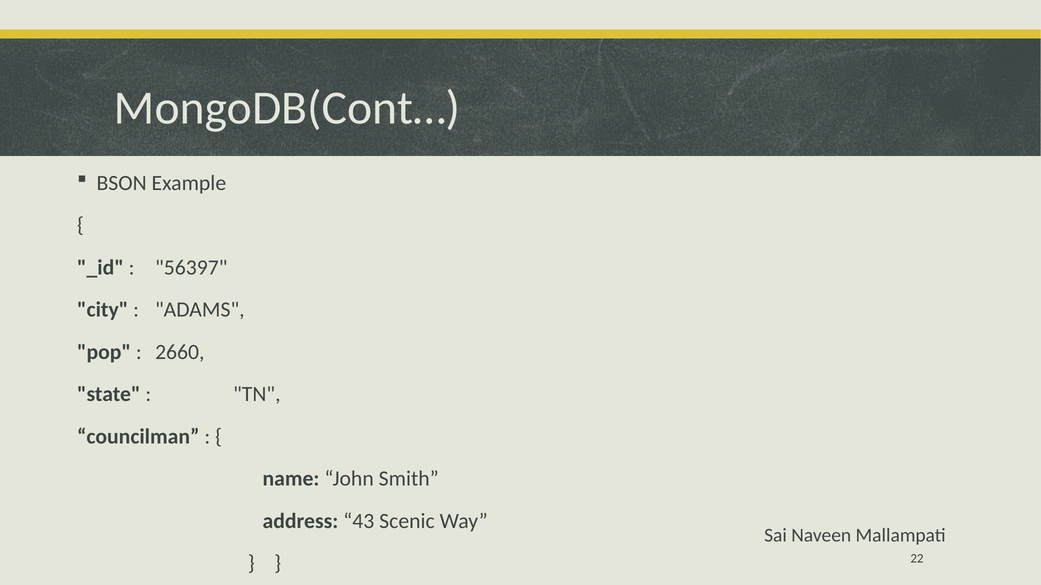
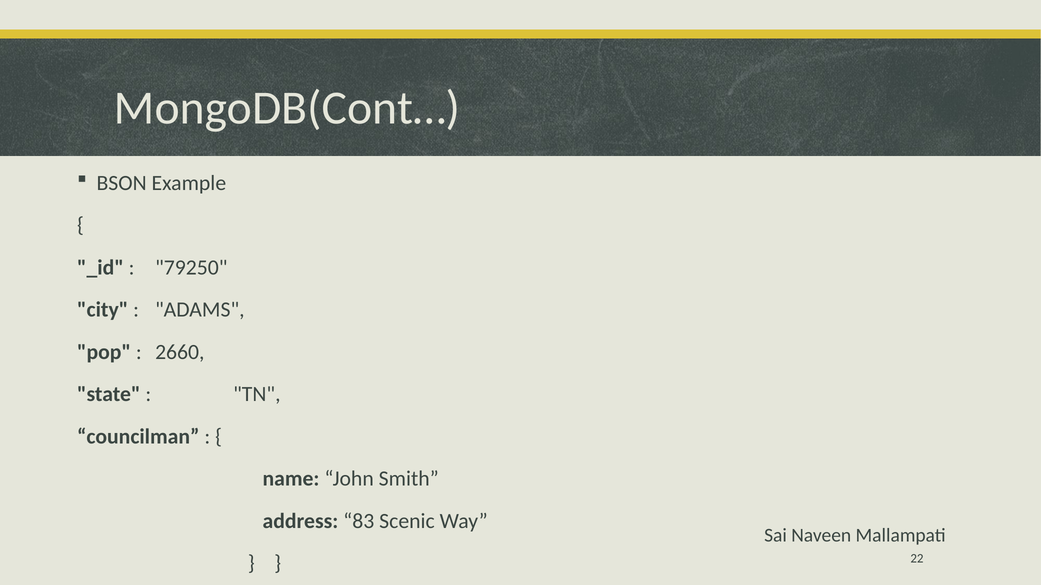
56397: 56397 -> 79250
43: 43 -> 83
